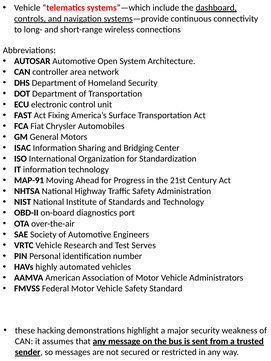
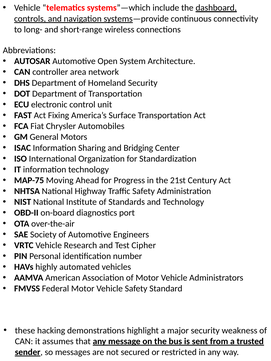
MAP-91: MAP-91 -> MAP-75
Serves: Serves -> Cipher
